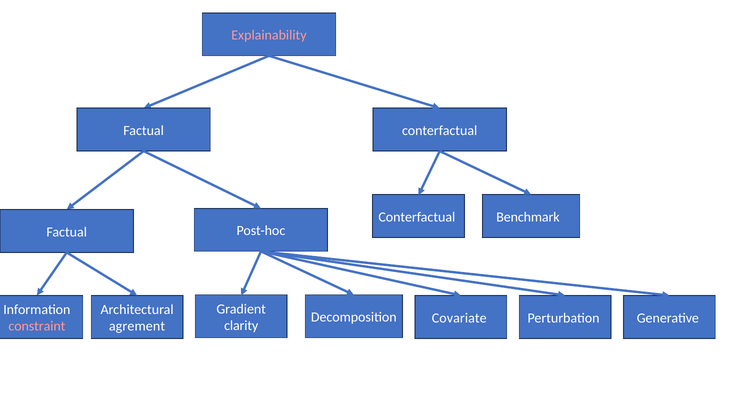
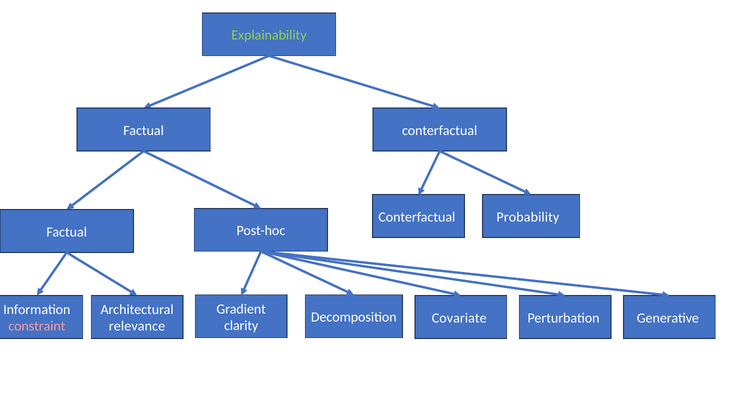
Explainability colour: pink -> light green
Benchmark: Benchmark -> Probability
agrement: agrement -> relevance
